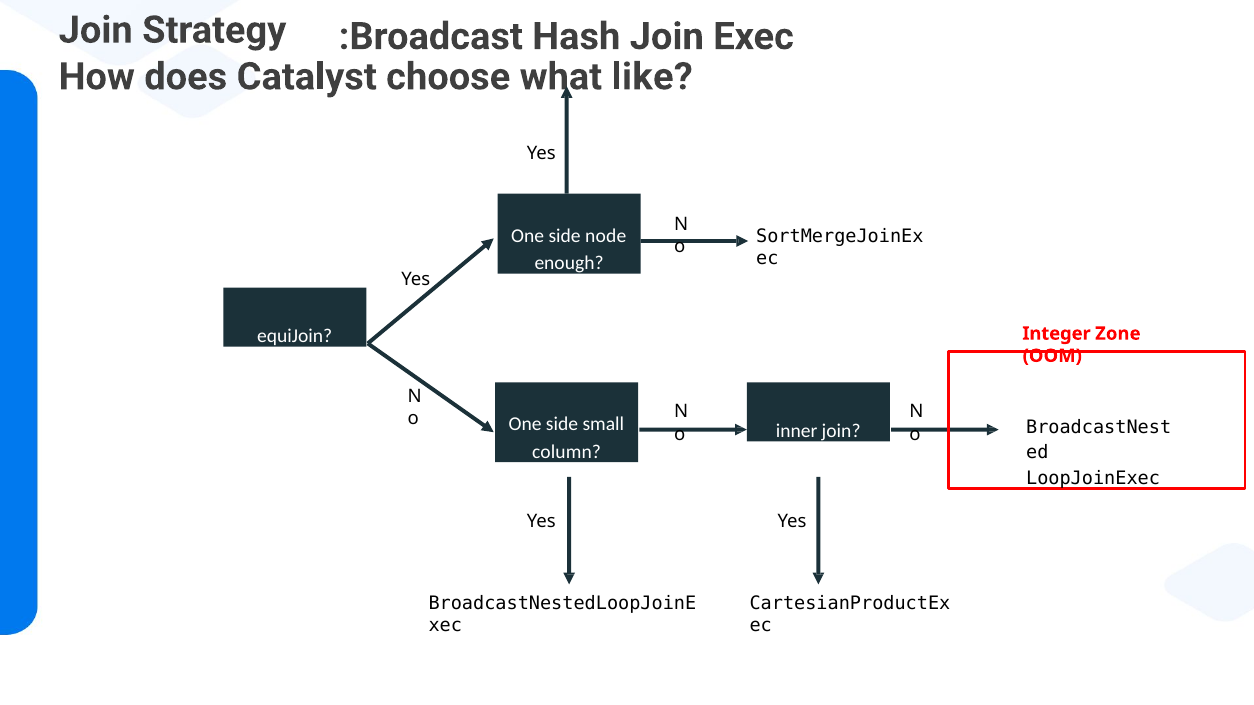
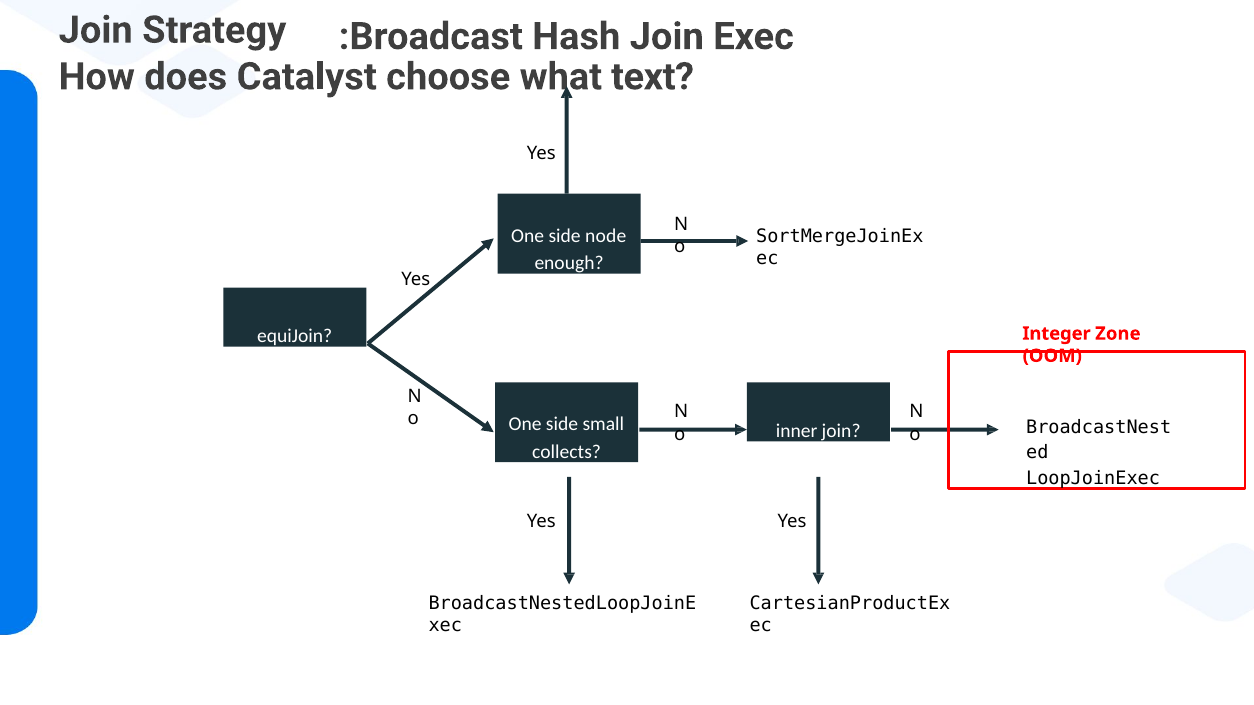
like: like -> text
column: column -> collects
